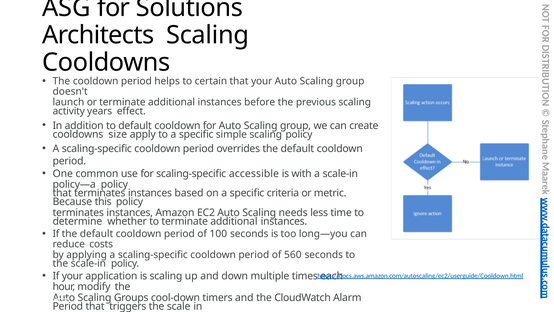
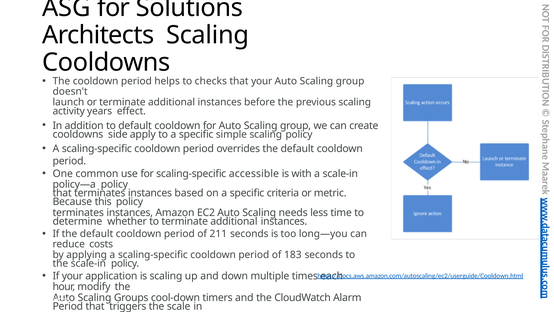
certain: certain -> checks
size: size -> side
100: 100 -> 211
560: 560 -> 183
